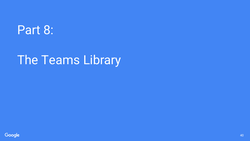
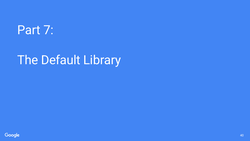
8: 8 -> 7
Teams: Teams -> Default
